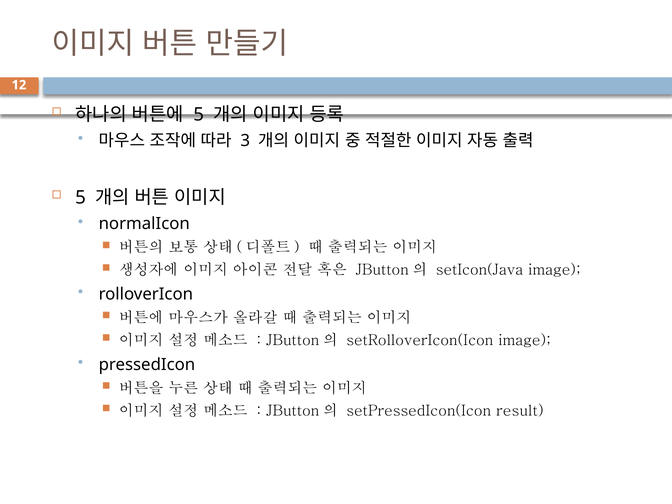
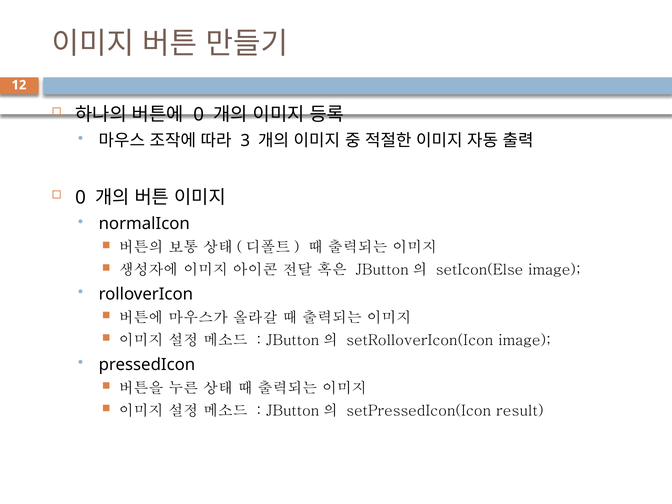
5 at (199, 114): 5 -> 0
5 at (81, 198): 5 -> 0
setIcon(Java: setIcon(Java -> setIcon(Else
